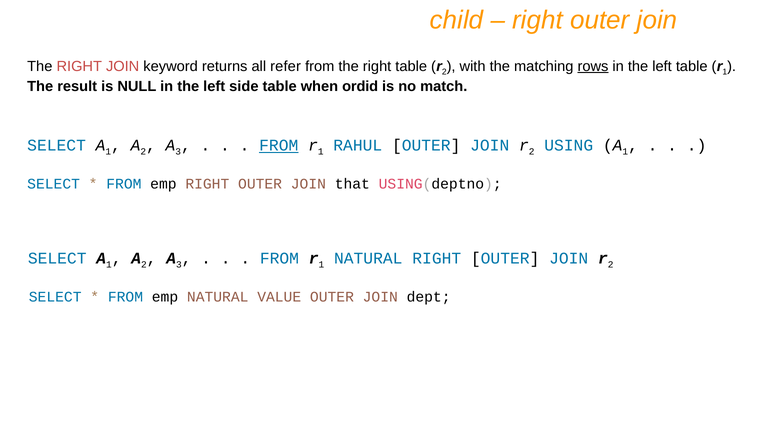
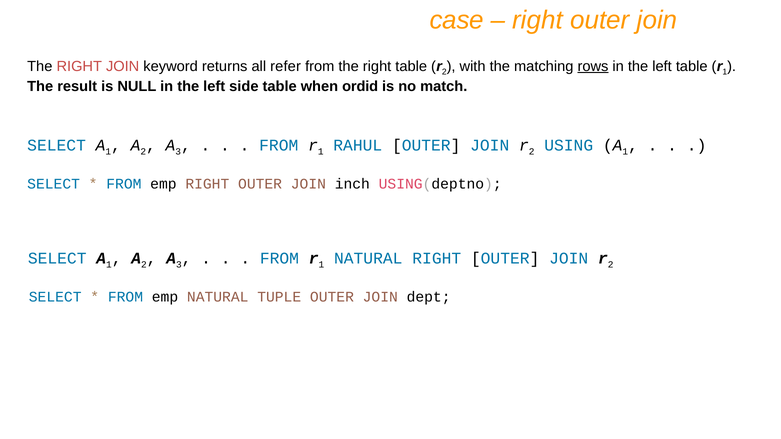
child: child -> case
FROM at (279, 146) underline: present -> none
that: that -> inch
VALUE: VALUE -> TUPLE
